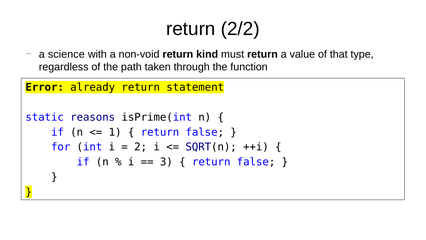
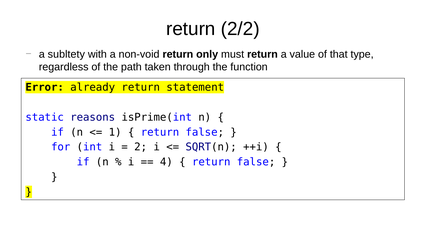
science: science -> subltety
kind: kind -> only
3: 3 -> 4
